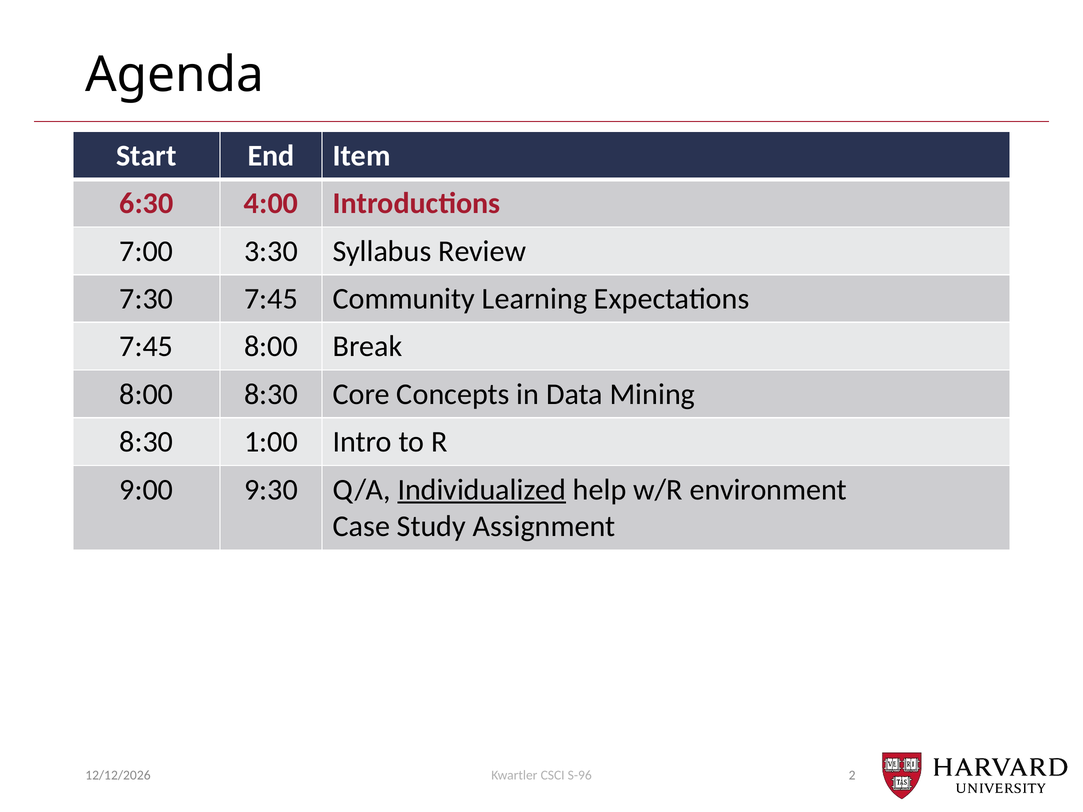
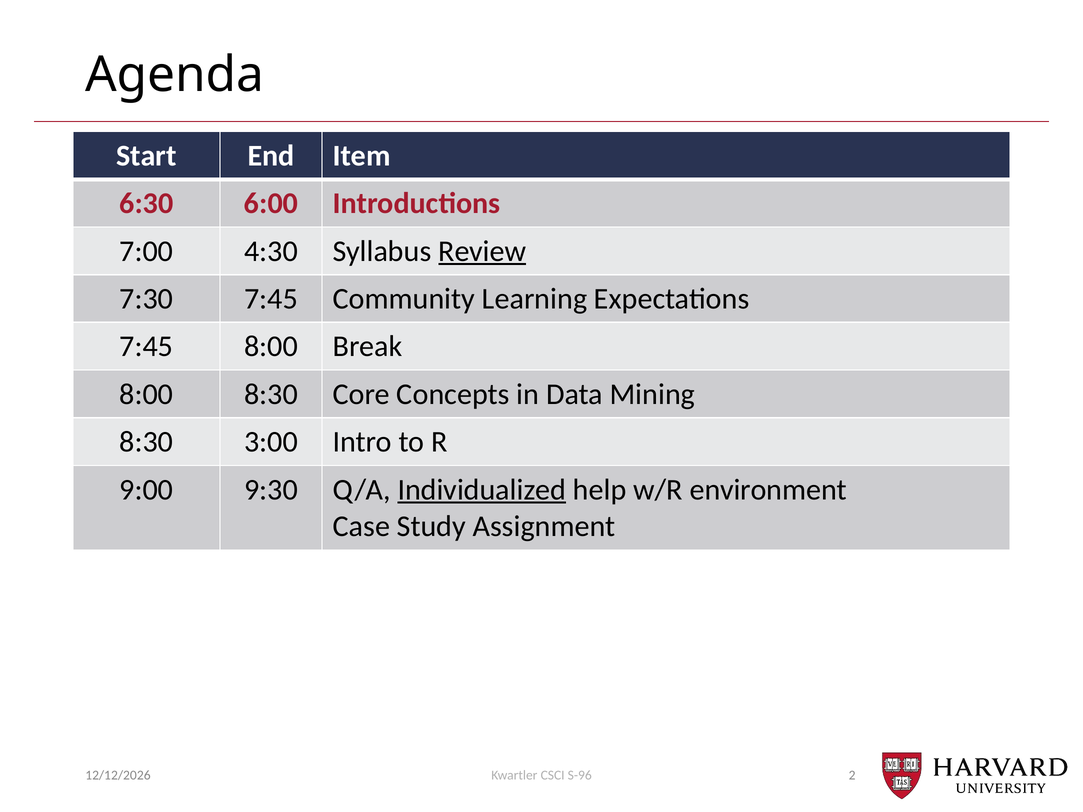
4:00: 4:00 -> 6:00
3:30: 3:30 -> 4:30
Review underline: none -> present
1:00: 1:00 -> 3:00
